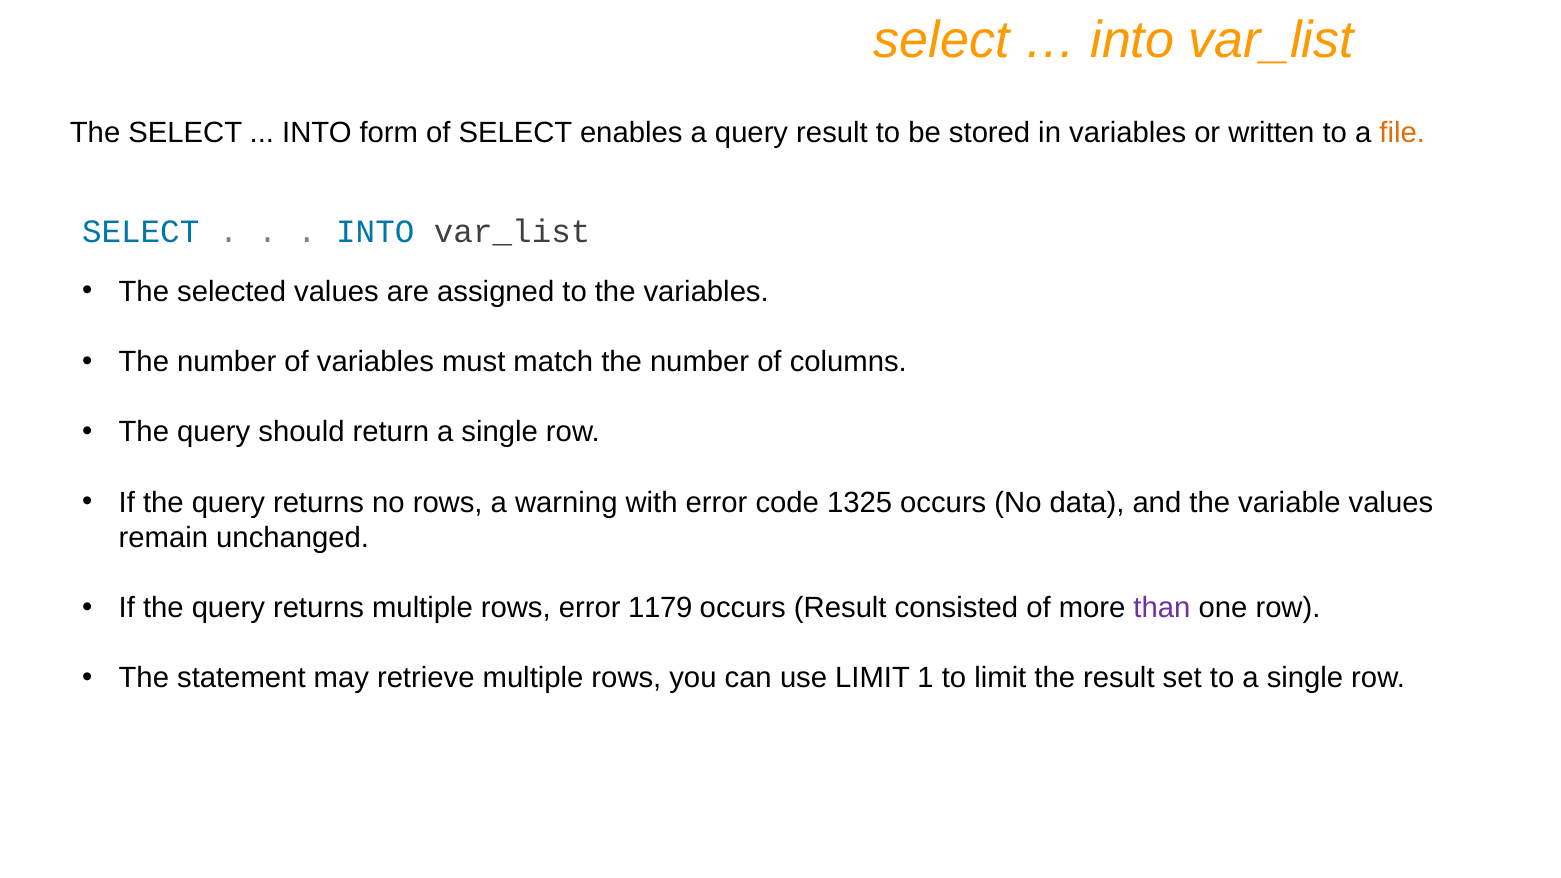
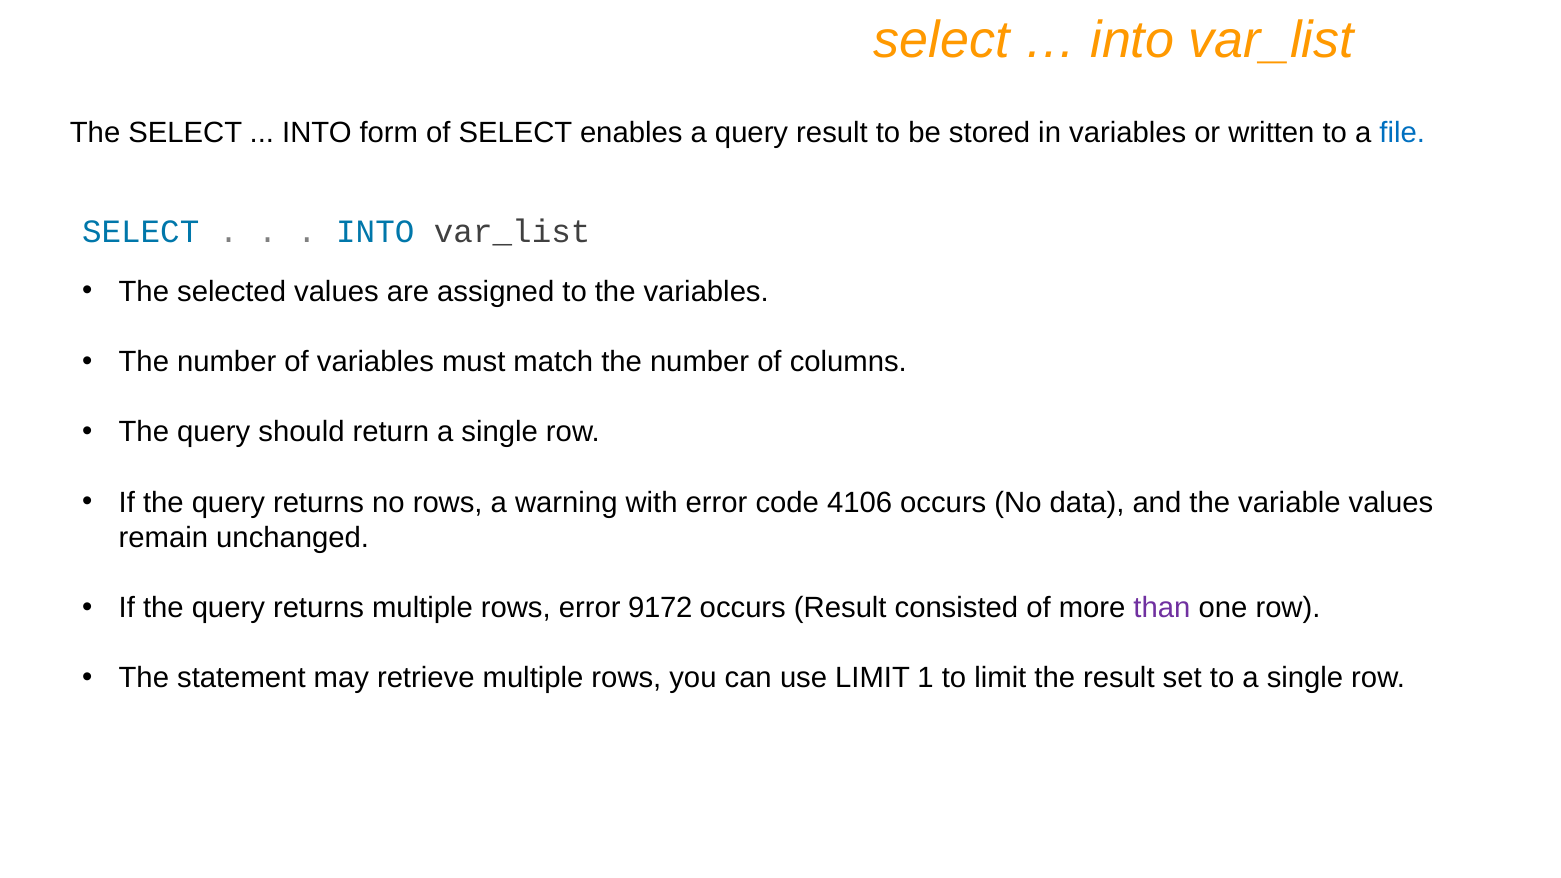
file colour: orange -> blue
1325: 1325 -> 4106
1179: 1179 -> 9172
